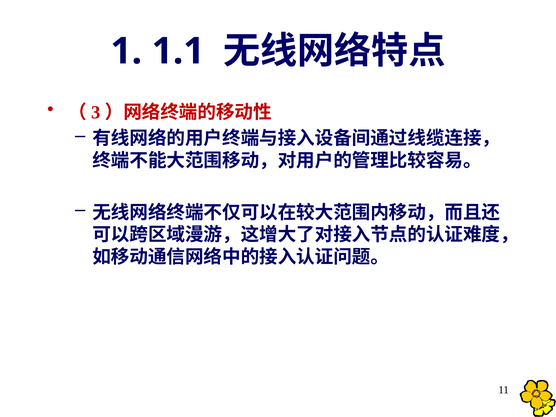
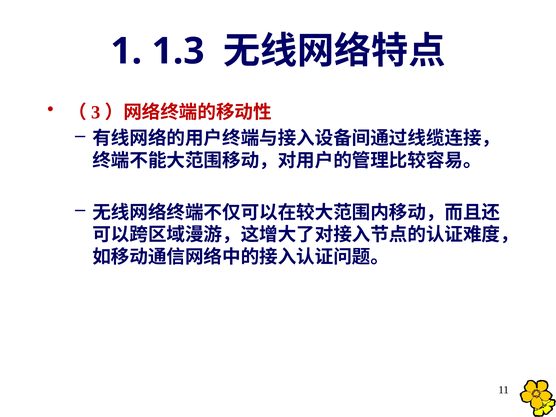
1.1: 1.1 -> 1.3
